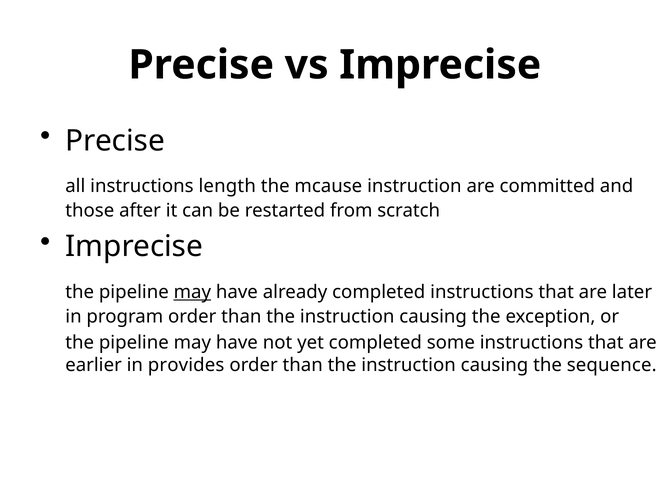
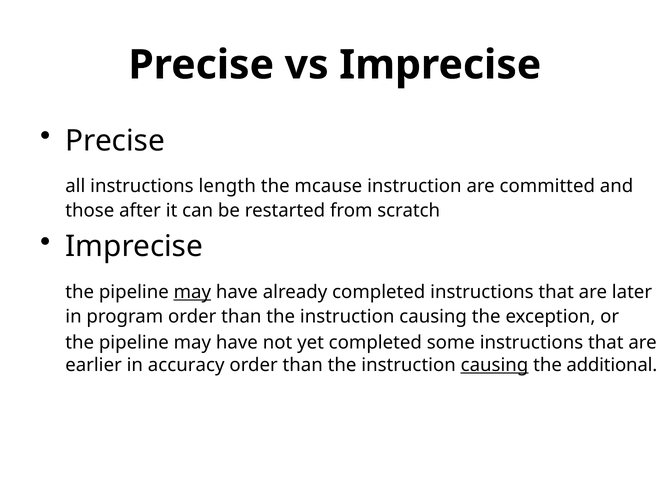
provides: provides -> accuracy
causing at (495, 365) underline: none -> present
sequence: sequence -> additional
